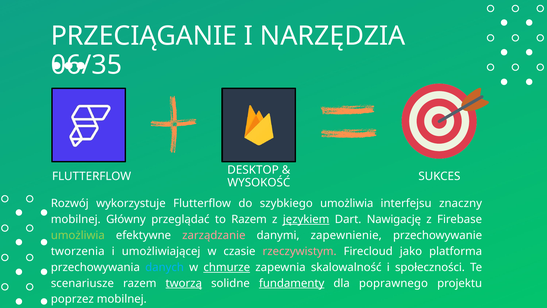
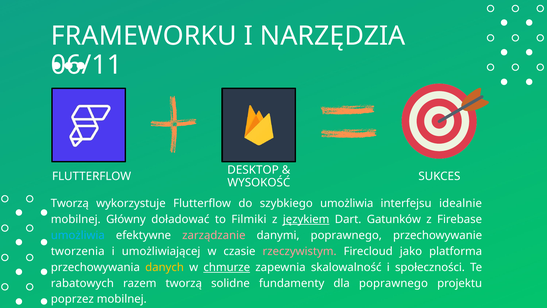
PRZECIĄGANIE: PRZECIĄGANIE -> FRAMEWORKU
06/35: 06/35 -> 06/11
Rozwój at (70, 203): Rozwój -> Tworzą
znaczny: znaczny -> idealnie
przeglądać: przeglądać -> doładować
to Razem: Razem -> Filmiki
Nawigację: Nawigację -> Gatunków
umożliwia at (78, 235) colour: light green -> light blue
danymi zapewnienie: zapewnienie -> poprawnego
danych colour: light blue -> yellow
scenariusze: scenariusze -> rabatowych
tworzą at (184, 283) underline: present -> none
fundamenty underline: present -> none
